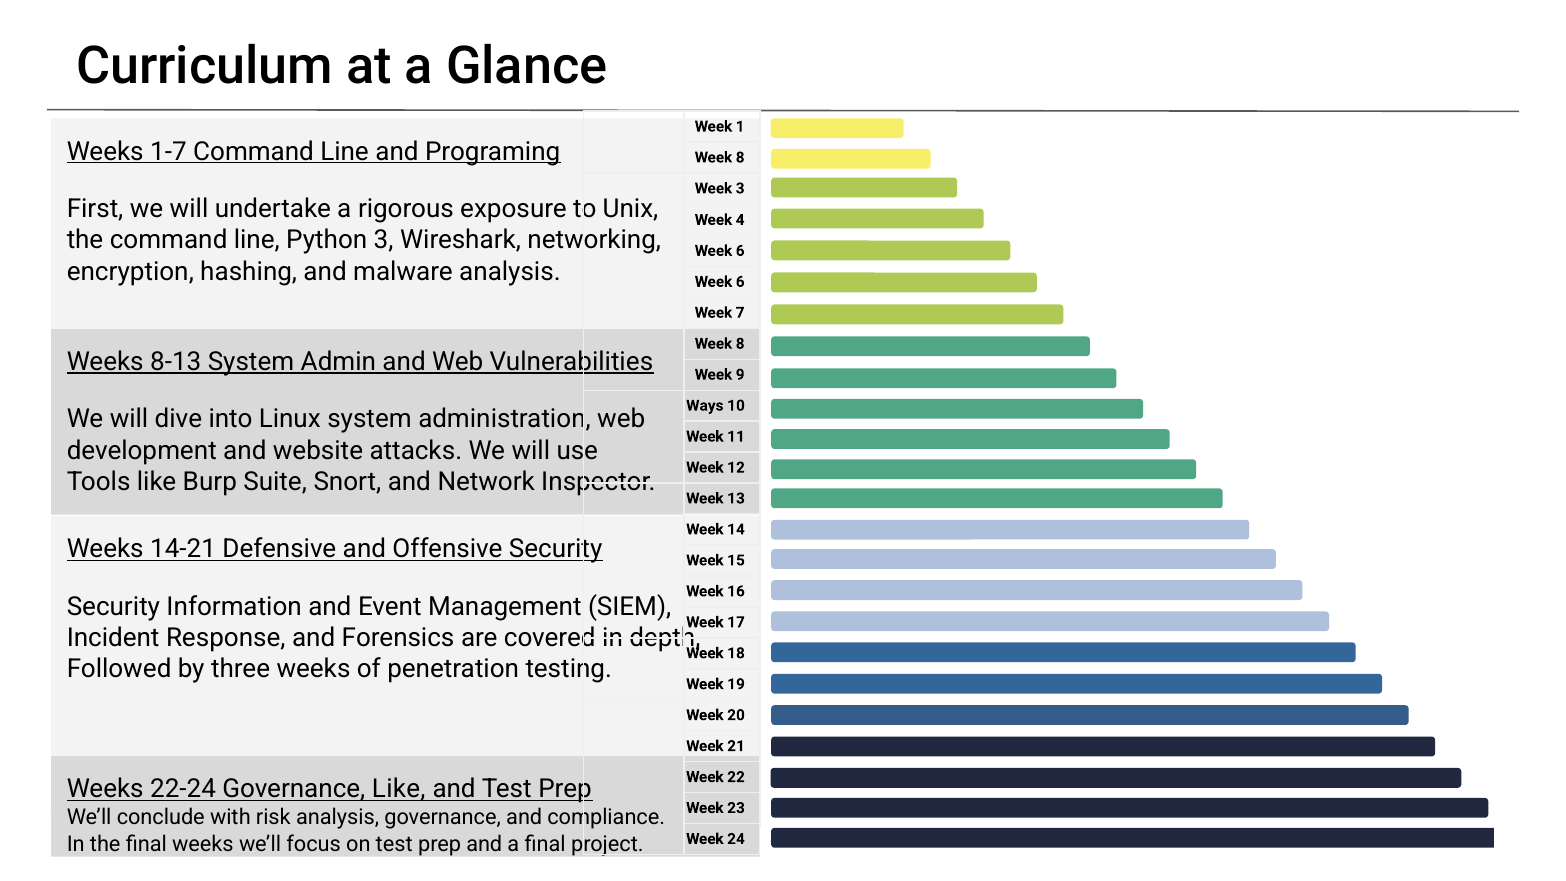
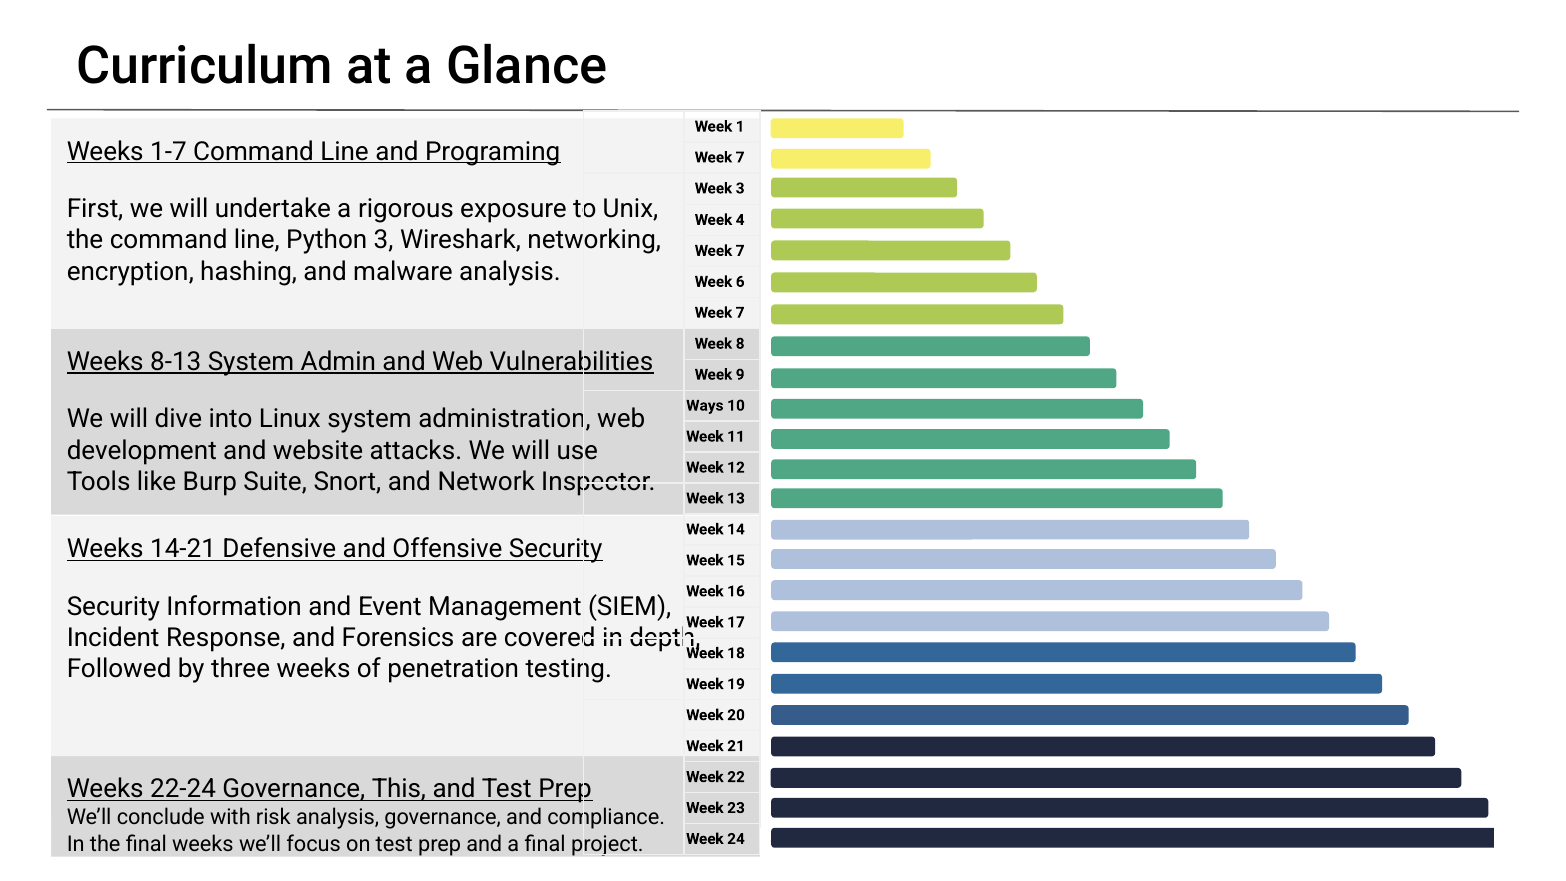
8 at (740, 157): 8 -> 7
6 at (740, 251): 6 -> 7
Governance Like: Like -> This
